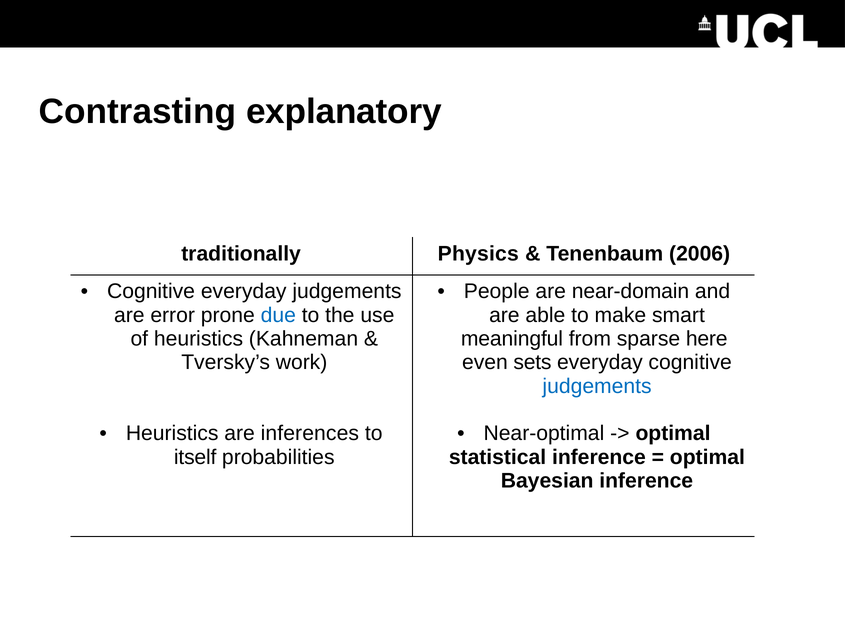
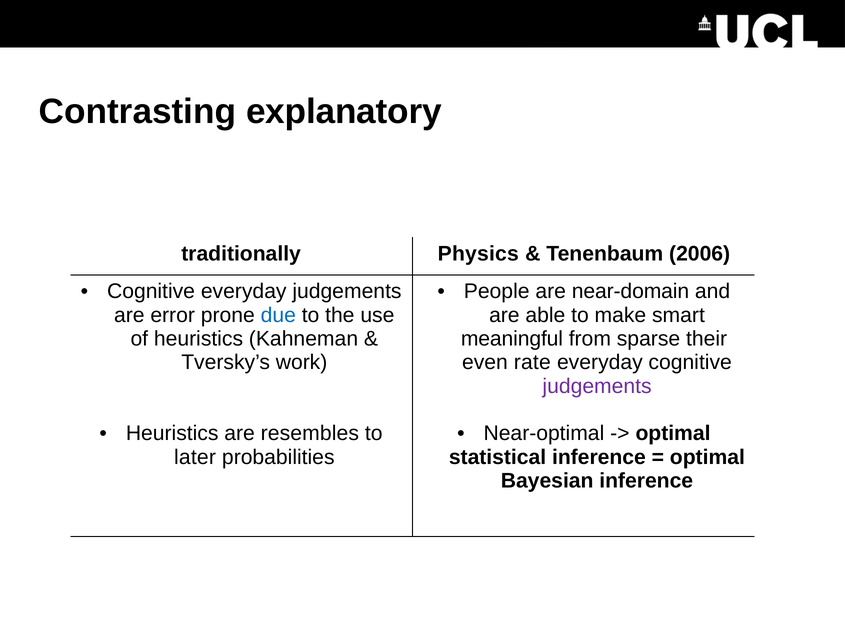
here: here -> their
sets: sets -> rate
judgements at (597, 386) colour: blue -> purple
inferences: inferences -> resembles
itself: itself -> later
